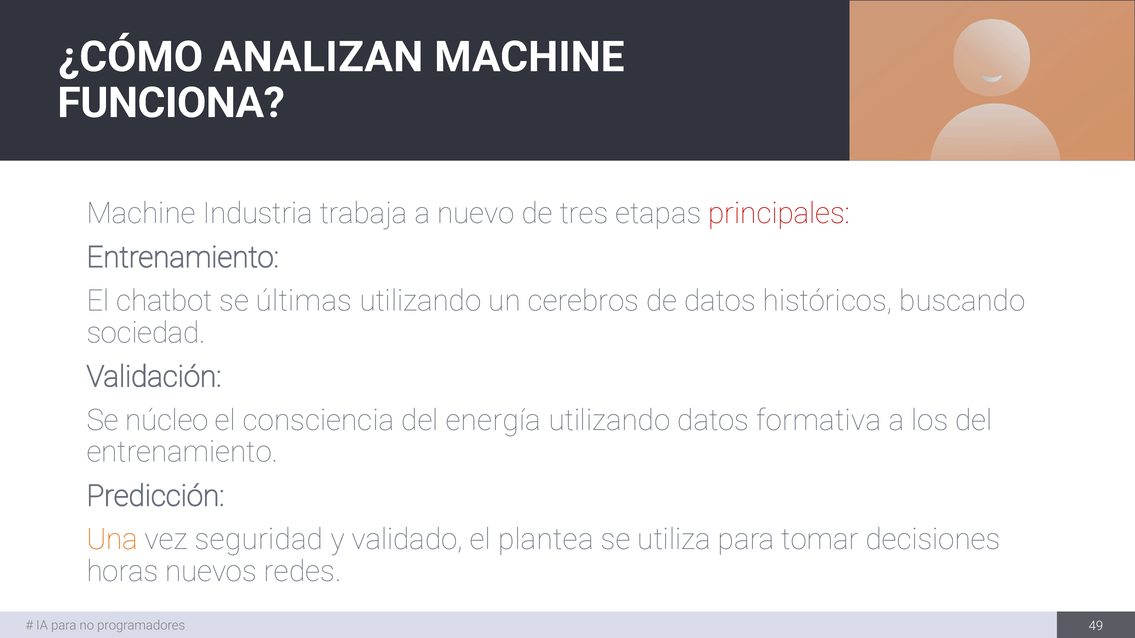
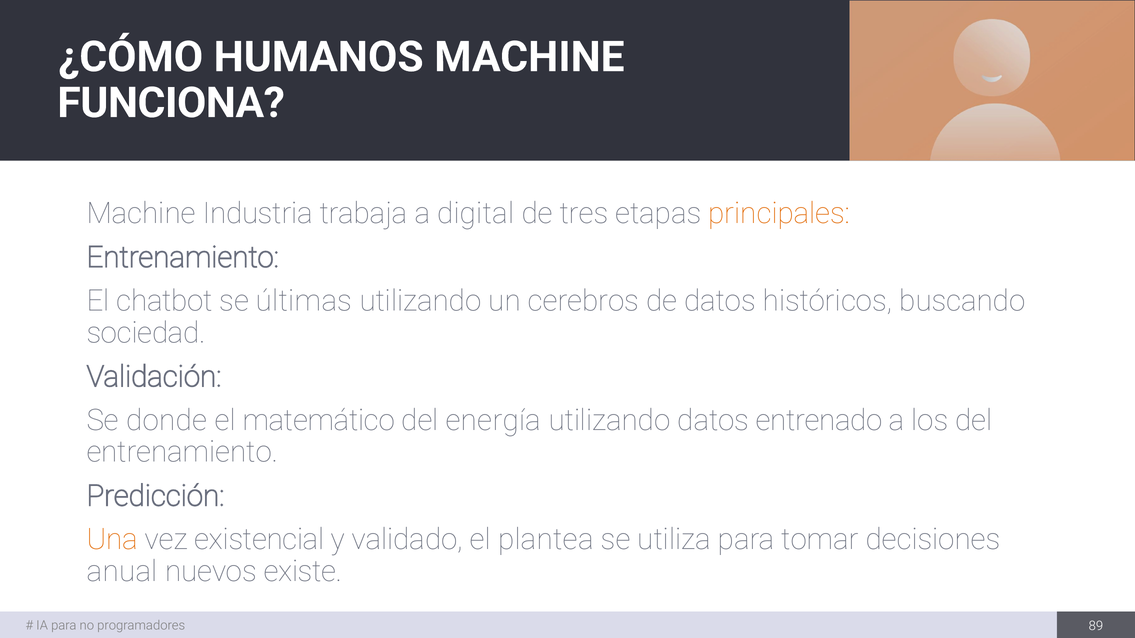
ANALIZAN: ANALIZAN -> HUMANOS
nuevo: nuevo -> digital
principales colour: red -> orange
núcleo: núcleo -> donde
consciencia: consciencia -> matemático
formativa: formativa -> entrenado
seguridad: seguridad -> existencial
horas: horas -> anual
redes: redes -> existe
49: 49 -> 89
